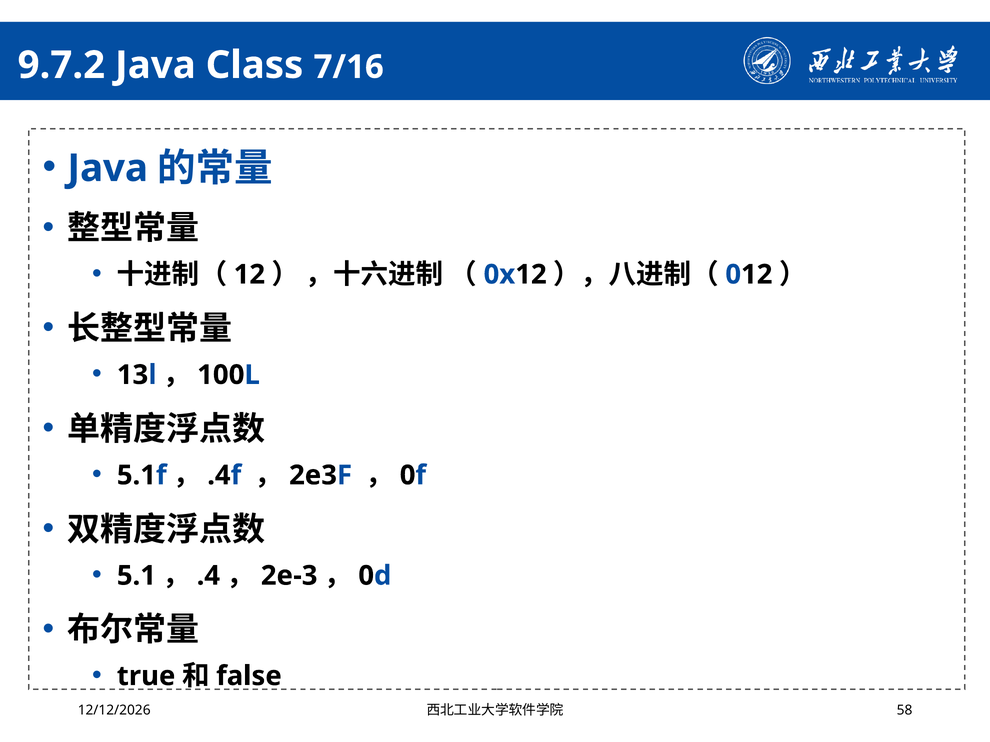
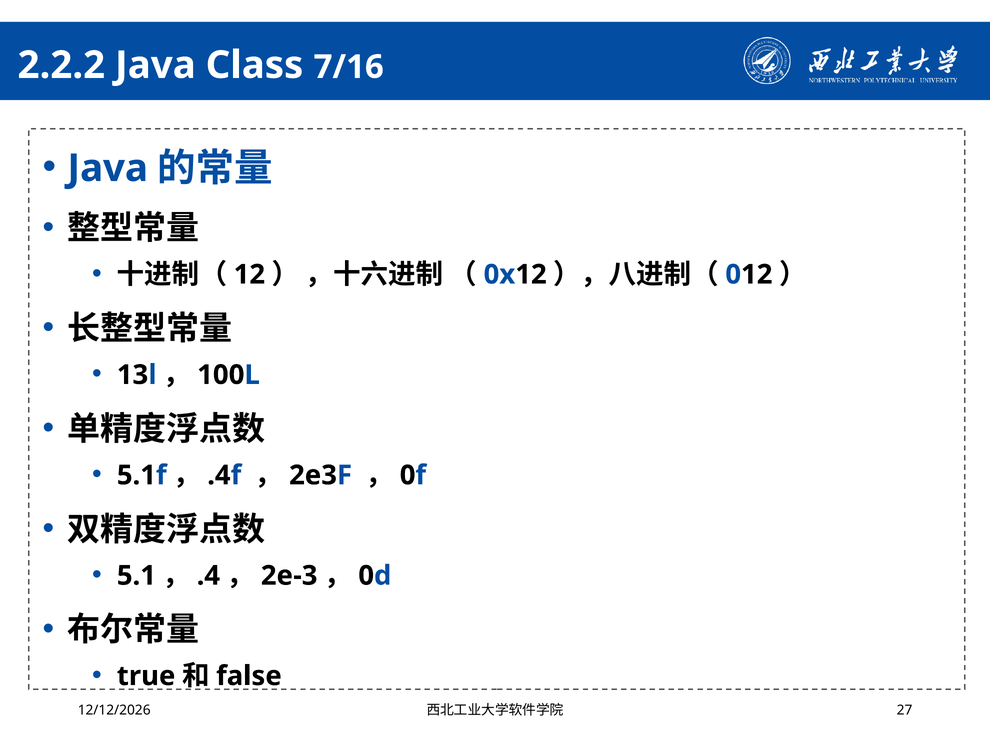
9.7.2: 9.7.2 -> 2.2.2
58: 58 -> 27
